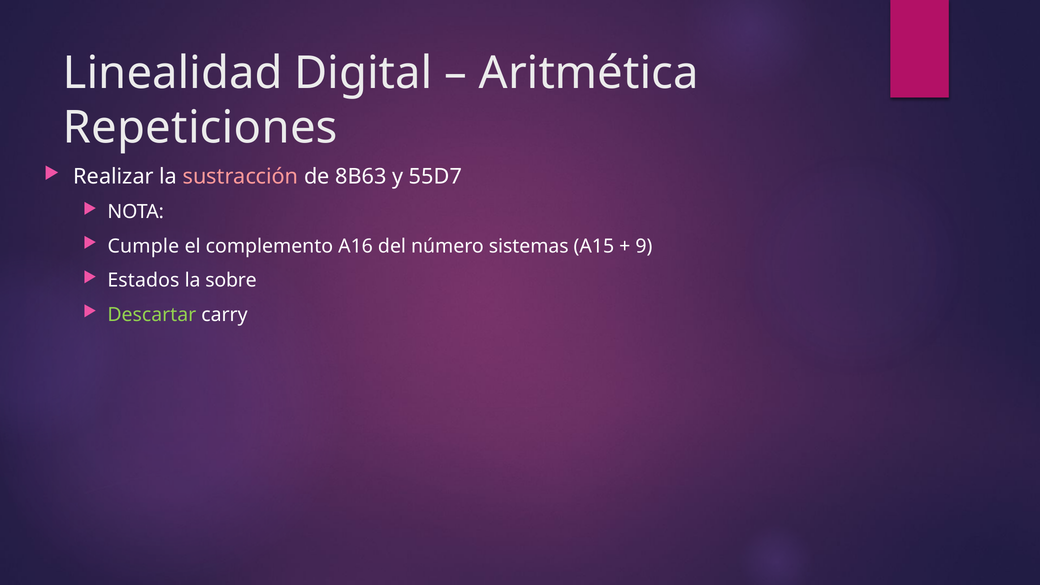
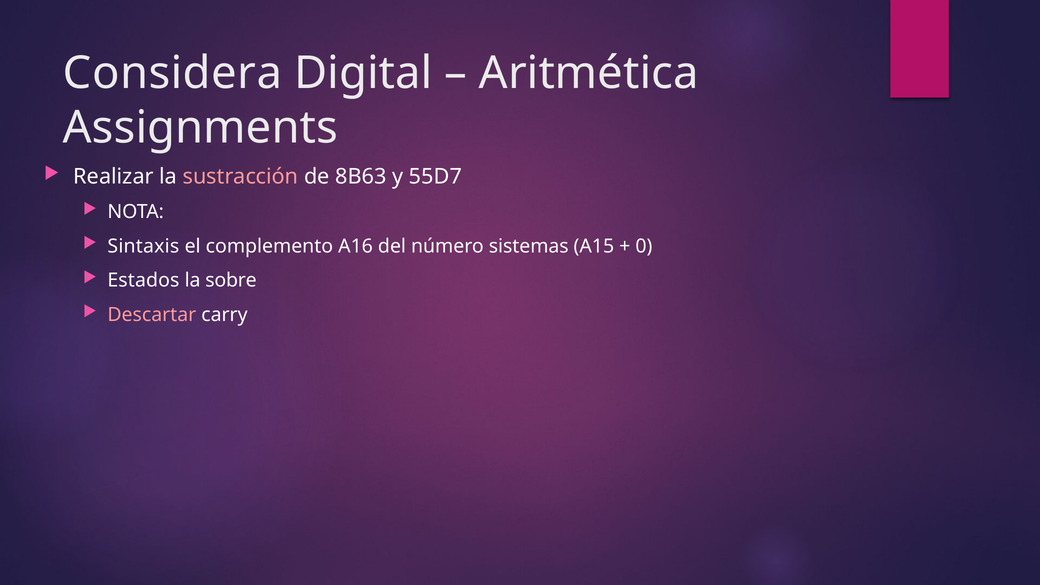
Linealidad: Linealidad -> Considera
Repeticiones: Repeticiones -> Assignments
Cumple: Cumple -> Sintaxis
9: 9 -> 0
Descartar colour: light green -> pink
